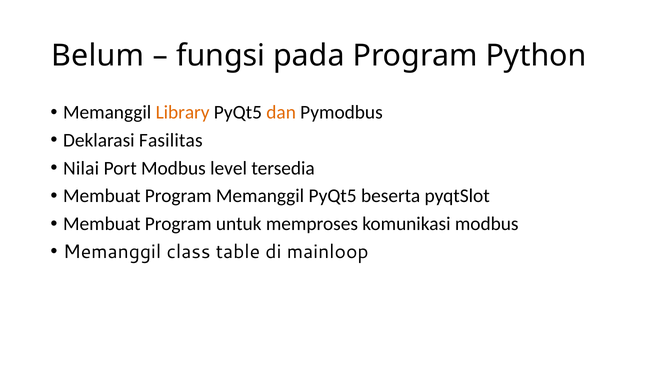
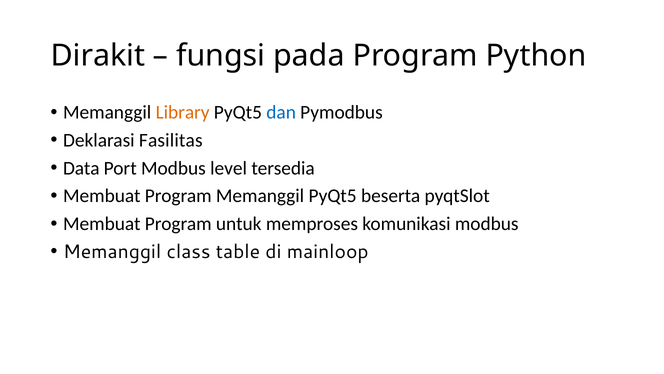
Belum: Belum -> Dirakit
dan colour: orange -> blue
Nilai: Nilai -> Data
